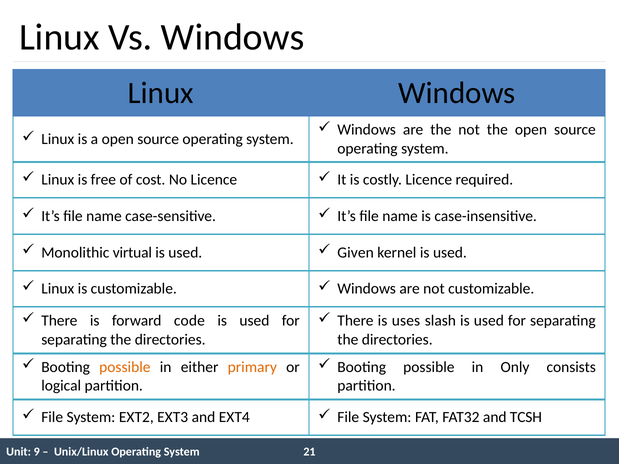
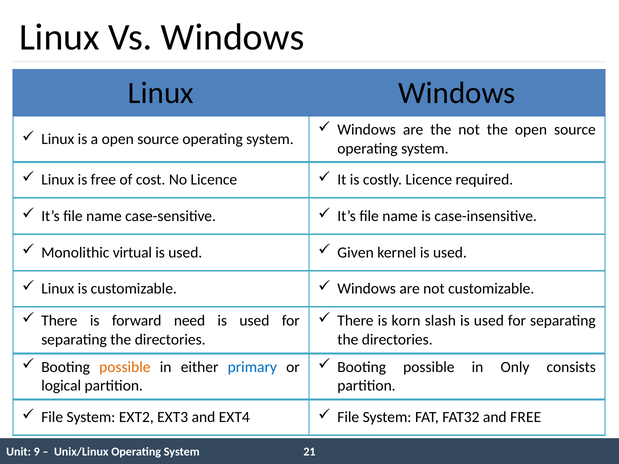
code: code -> need
uses: uses -> korn
primary colour: orange -> blue
and TCSH: TCSH -> FREE
